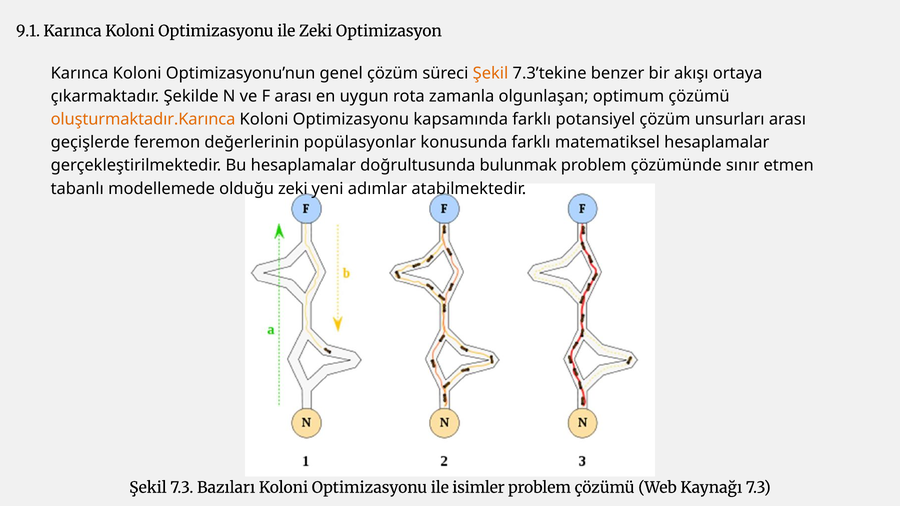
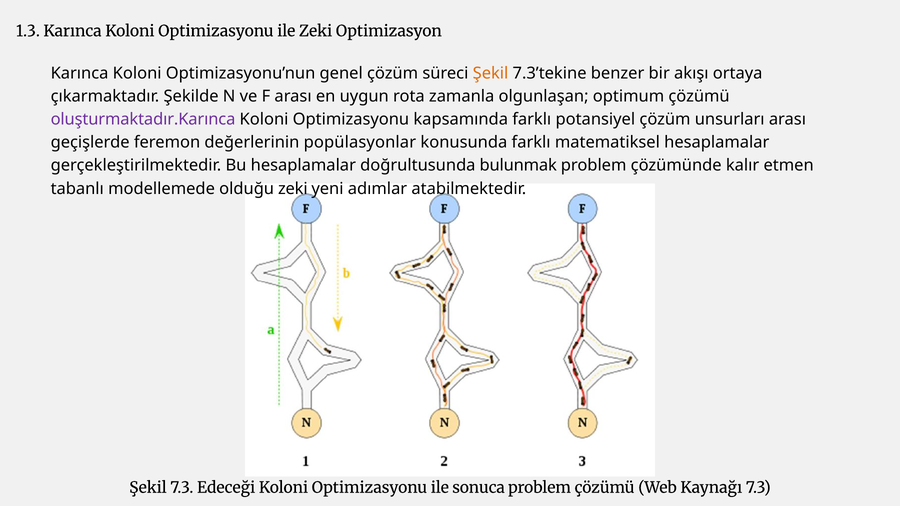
9.1: 9.1 -> 1.3
oluşturmaktadır.Karınca colour: orange -> purple
sınır: sınır -> kalır
Bazıları: Bazıları -> Edeceği
isimler: isimler -> sonuca
